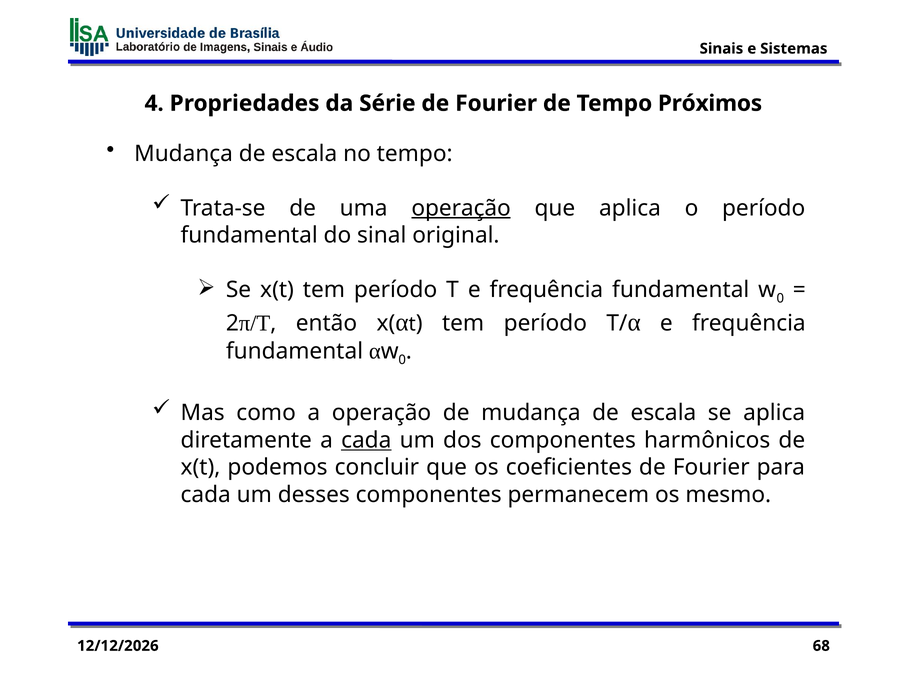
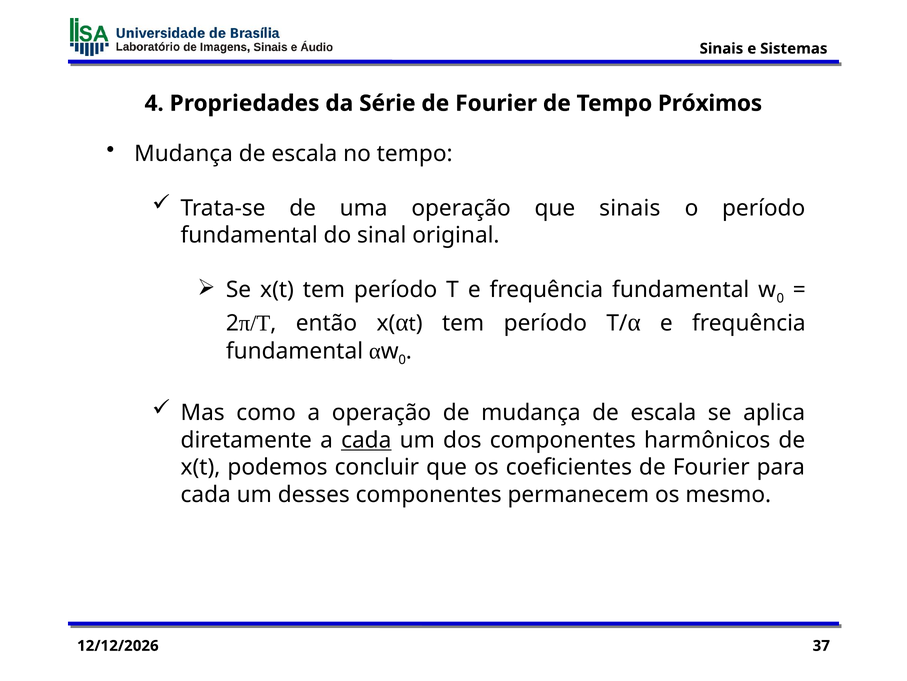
operação at (461, 208) underline: present -> none
que aplica: aplica -> sinais
68: 68 -> 37
